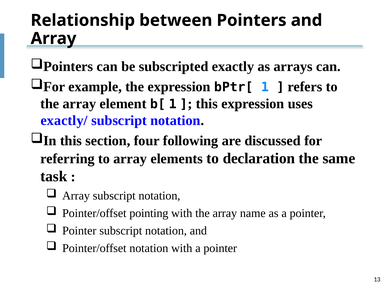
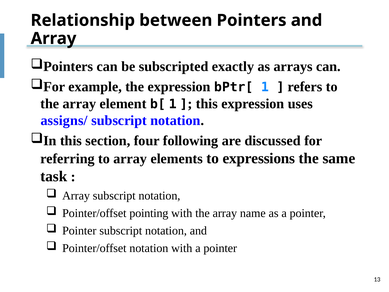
exactly/: exactly/ -> assigns/
declaration: declaration -> expressions
